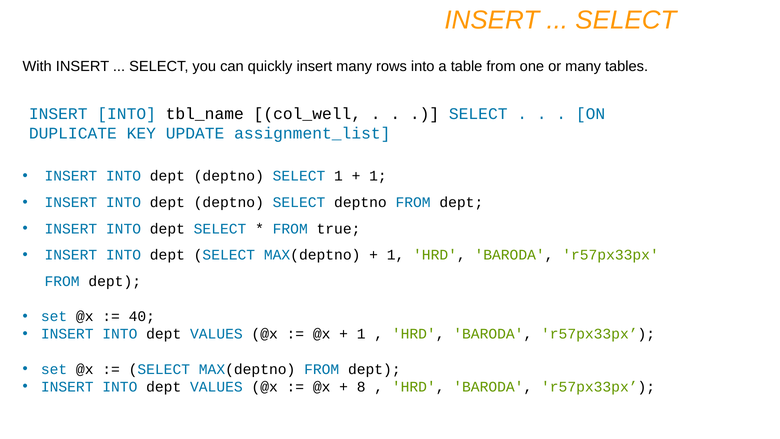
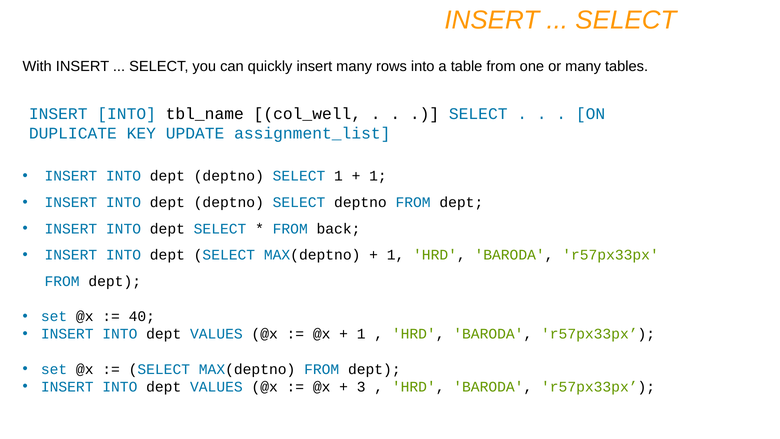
true: true -> back
8: 8 -> 3
